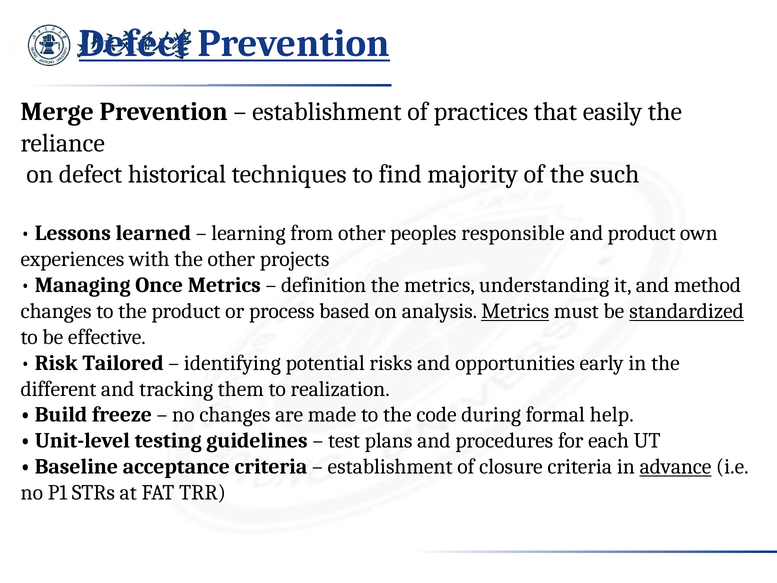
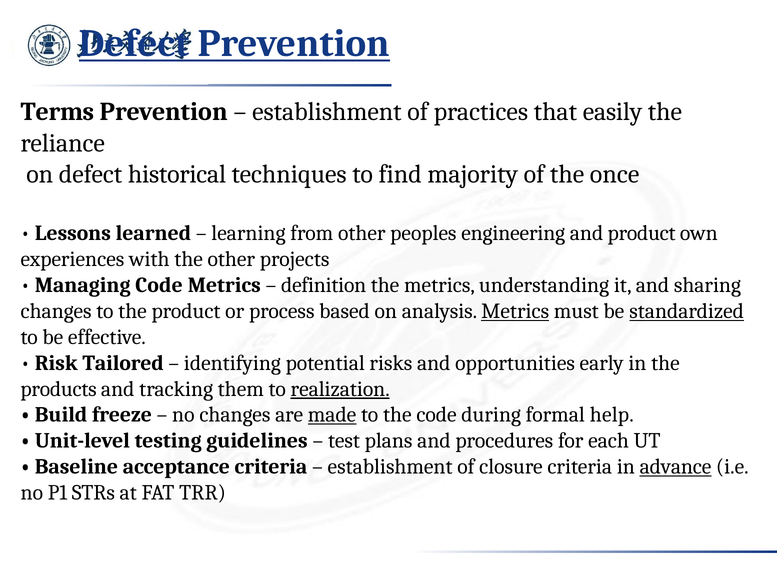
Merge: Merge -> Terms
such: such -> once
responsible: responsible -> engineering
Managing Once: Once -> Code
method: method -> sharing
different: different -> products
realization underline: none -> present
made underline: none -> present
